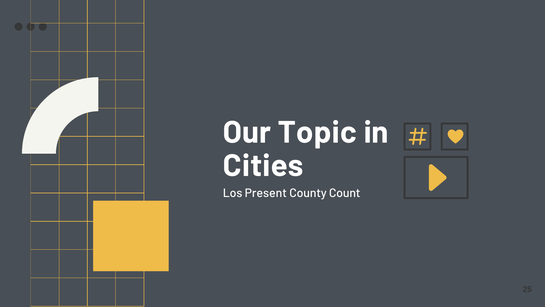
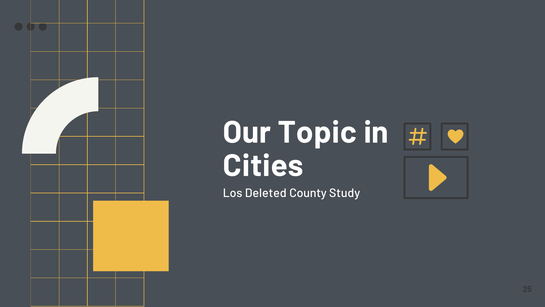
Present: Present -> Deleted
Count: Count -> Study
